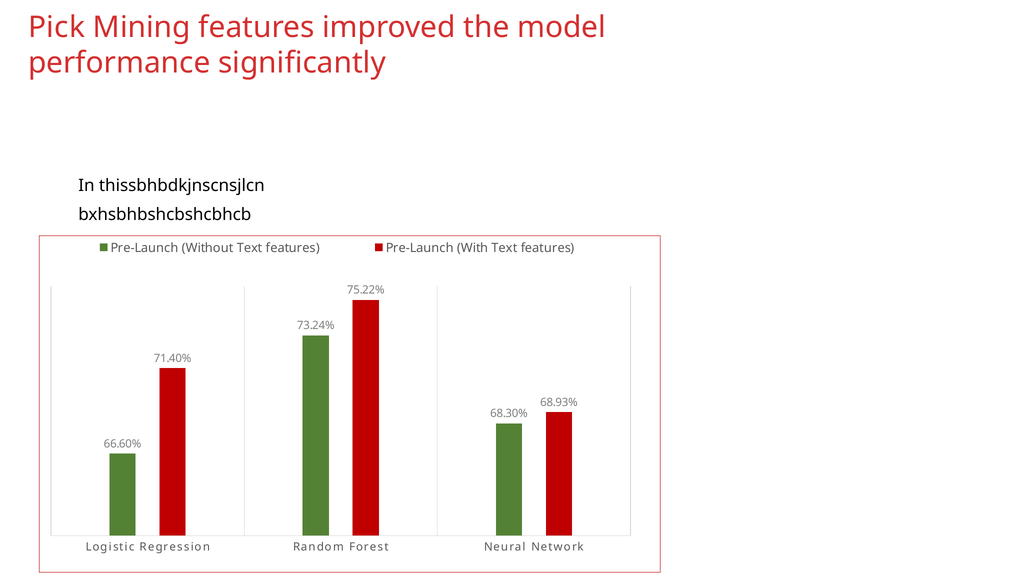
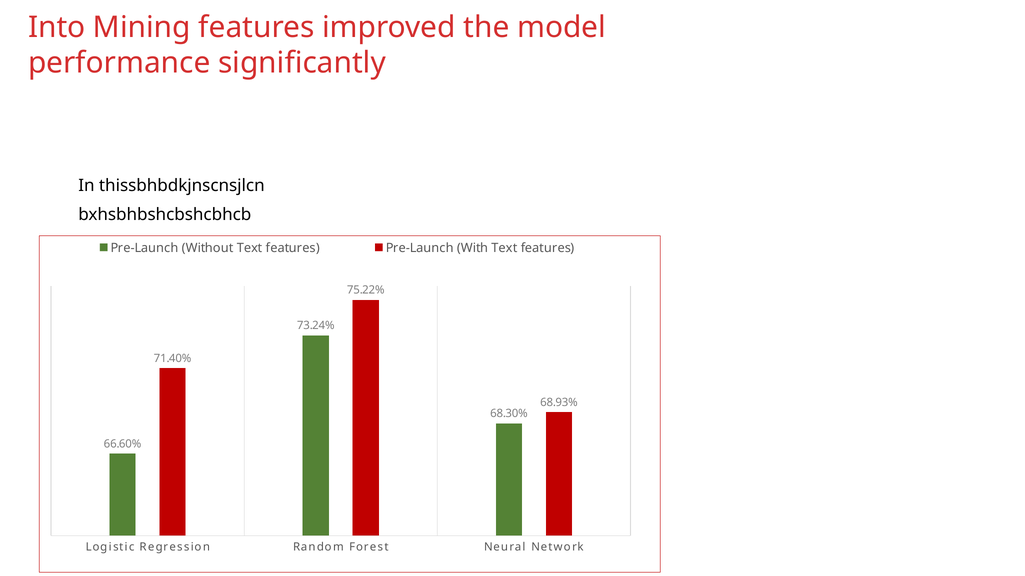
Pick: Pick -> Into
